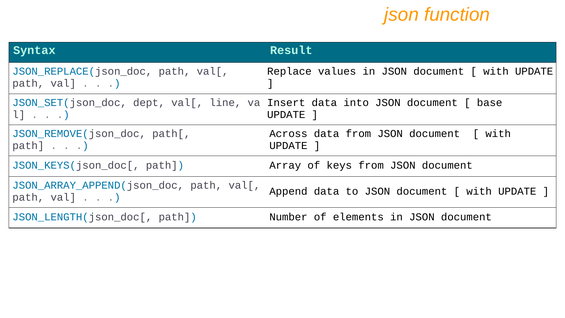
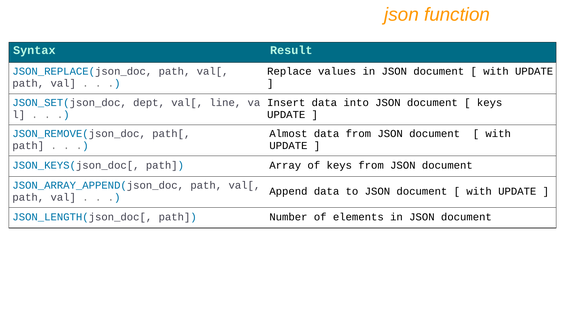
base at (490, 103): base -> keys
Across: Across -> Almost
